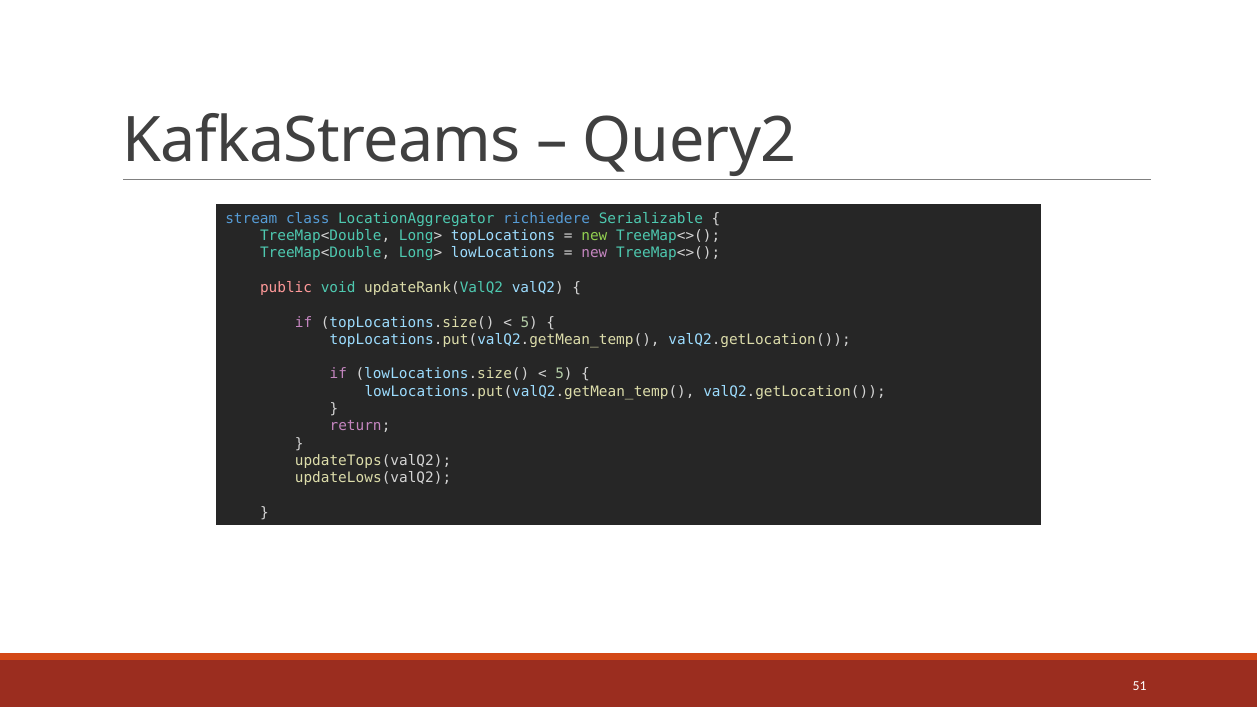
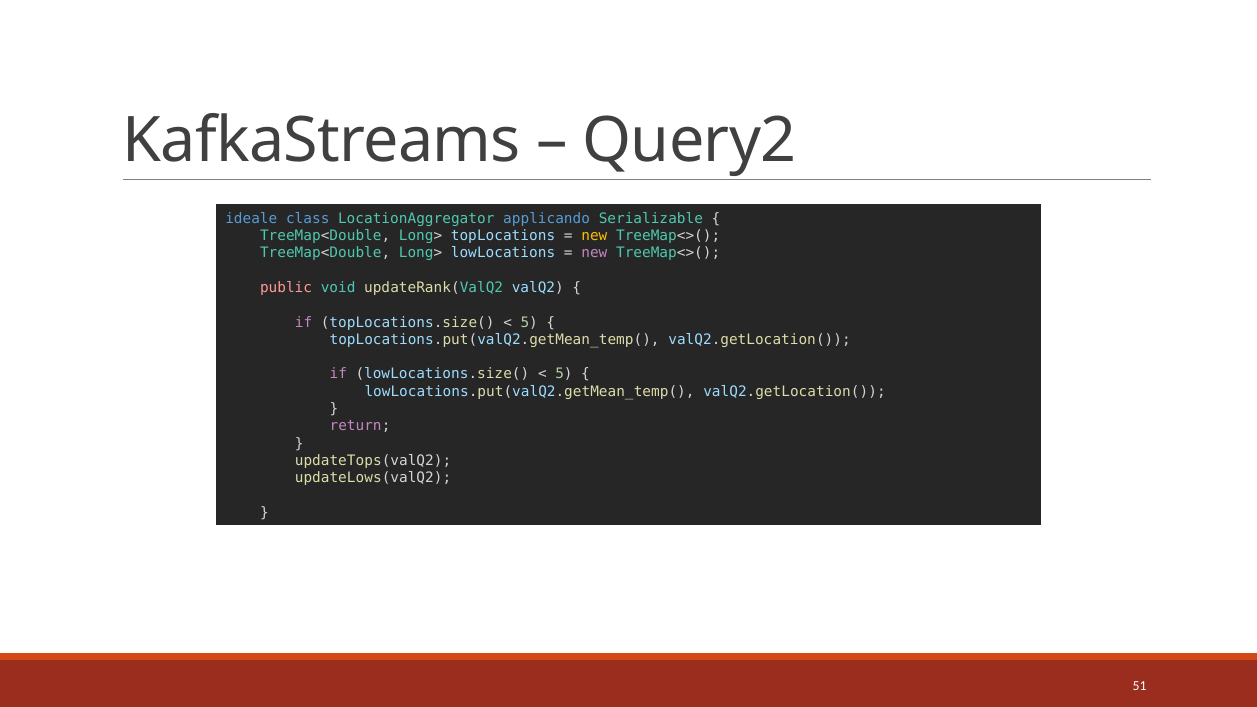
stream: stream -> ideale
richiedere: richiedere -> applicando
new at (594, 236) colour: light green -> yellow
